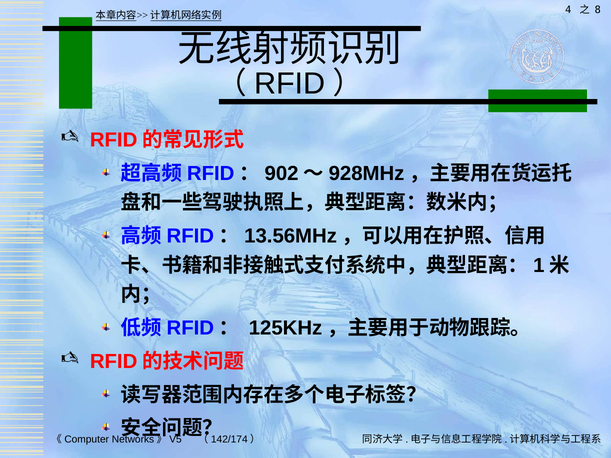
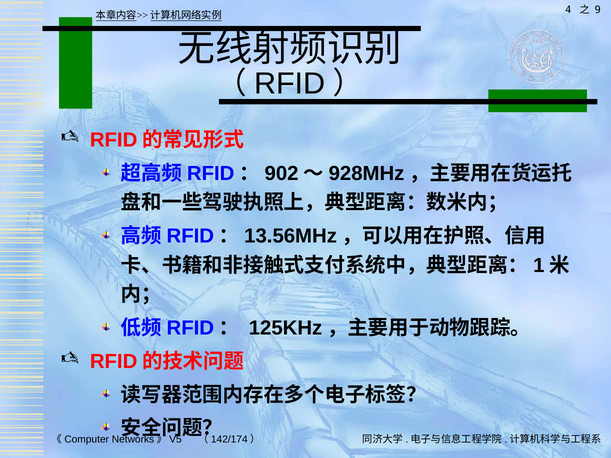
8: 8 -> 9
